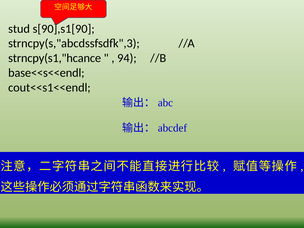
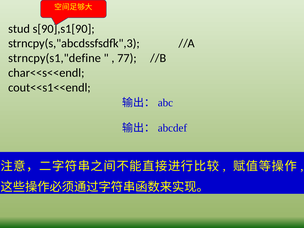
strncpy(s1,"hcance: strncpy(s1,"hcance -> strncpy(s1,"define
94: 94 -> 77
base<<s<<endl: base<<s<<endl -> char<<s<<endl
